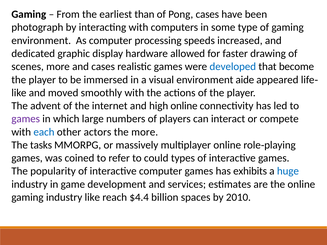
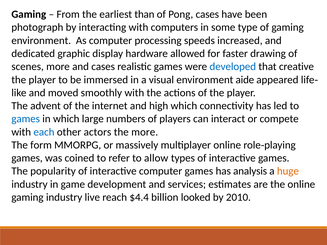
become: become -> creative
high online: online -> which
games at (26, 119) colour: purple -> blue
tasks: tasks -> form
could: could -> allow
exhibits: exhibits -> analysis
huge colour: blue -> orange
industry like: like -> live
spaces: spaces -> looked
